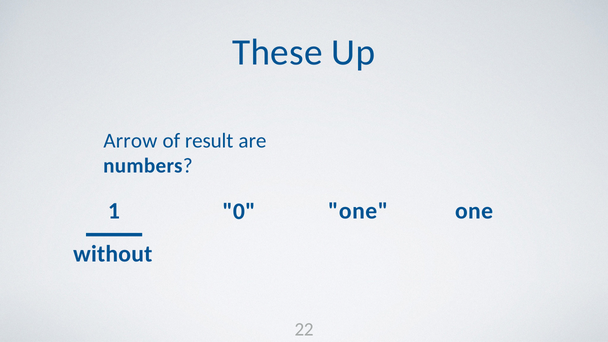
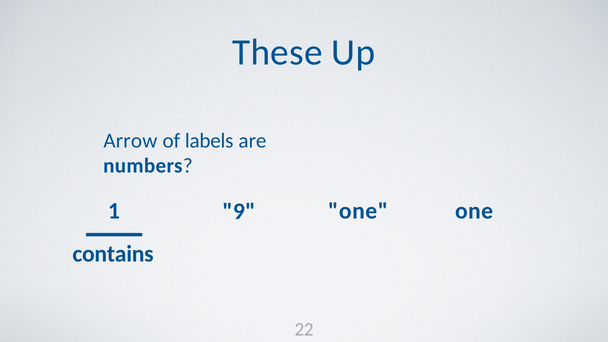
result: result -> labels
0: 0 -> 9
without: without -> contains
